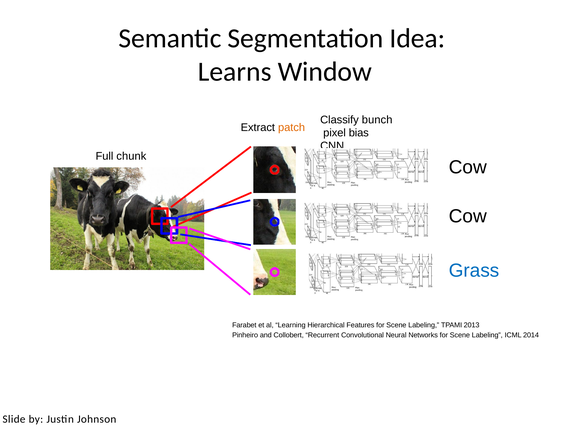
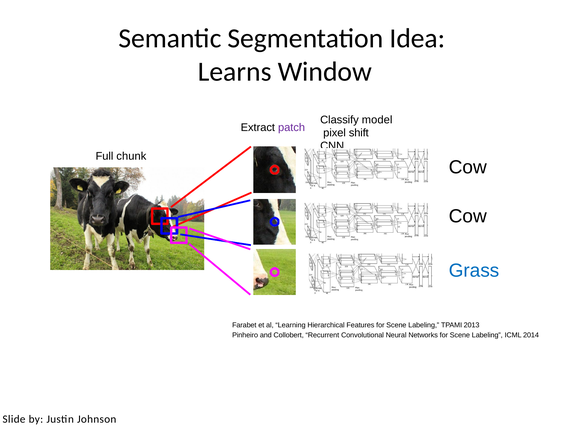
bunch: bunch -> model
patch colour: orange -> purple
bias: bias -> shift
